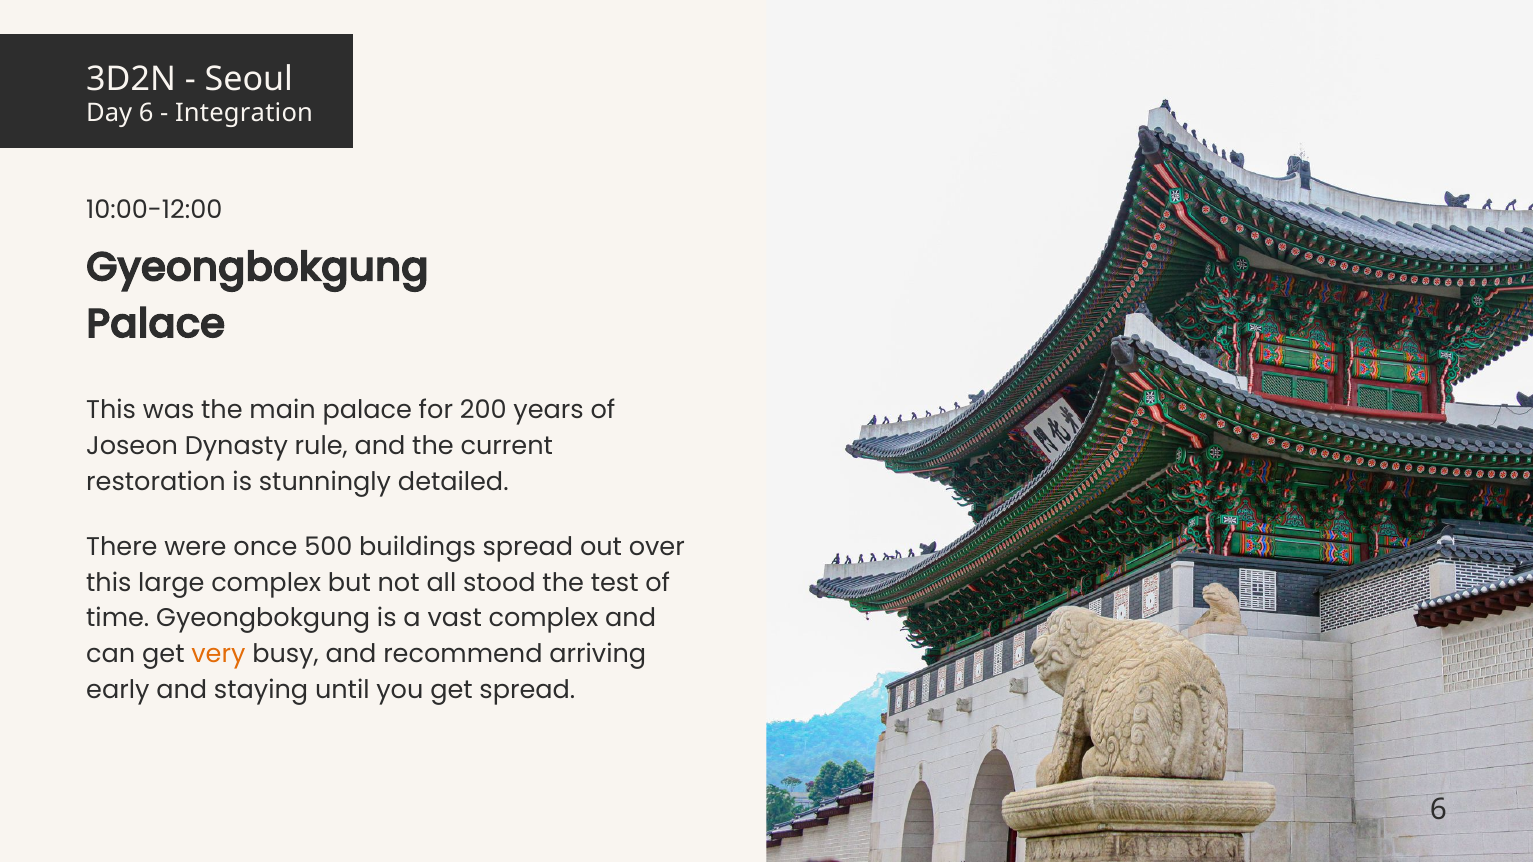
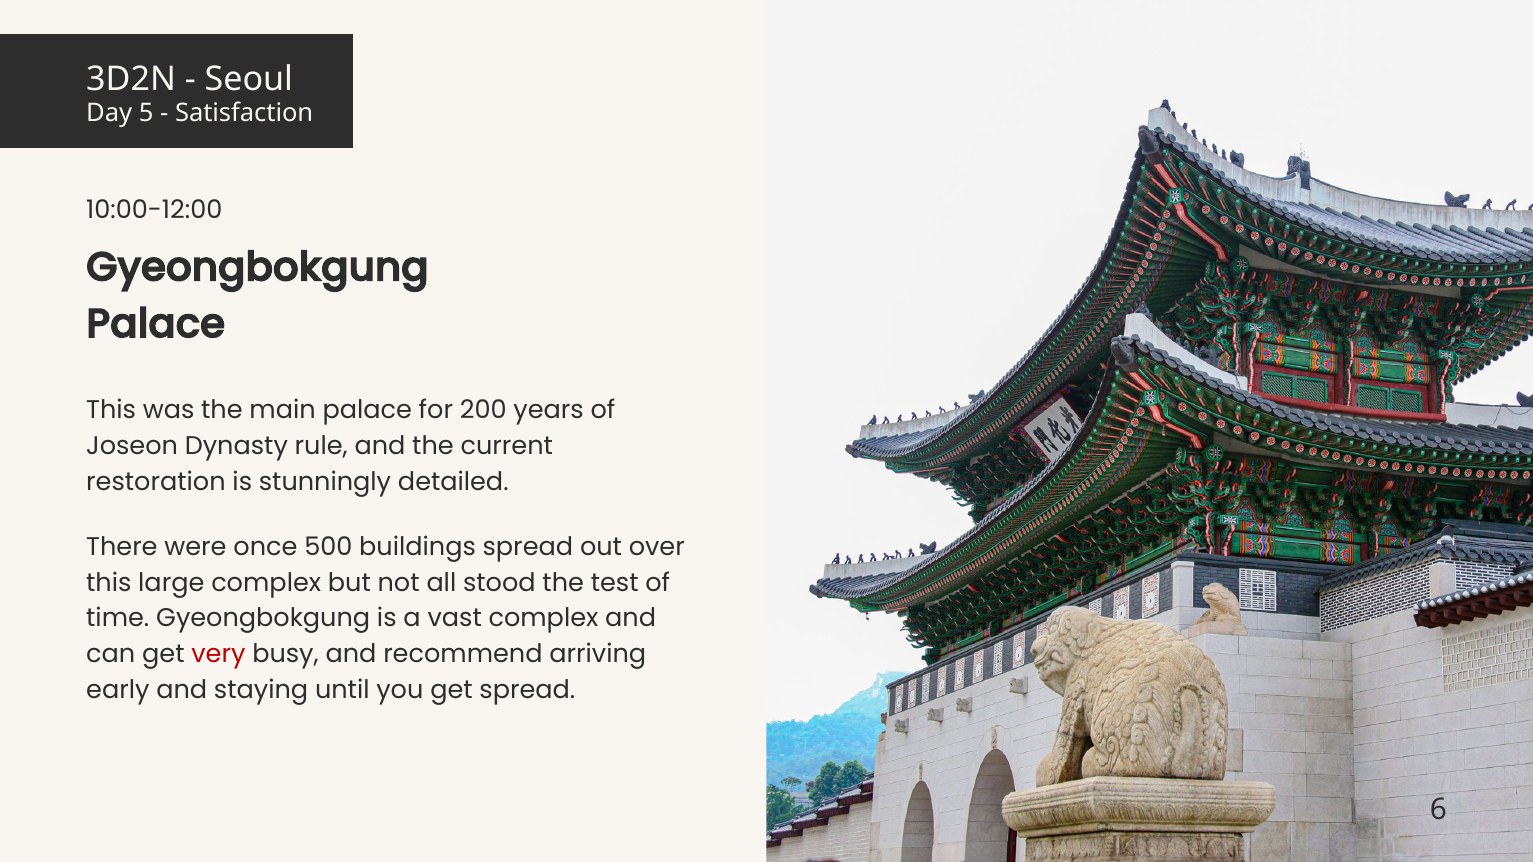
Day 6: 6 -> 5
Integration: Integration -> Satisfaction
very colour: orange -> red
